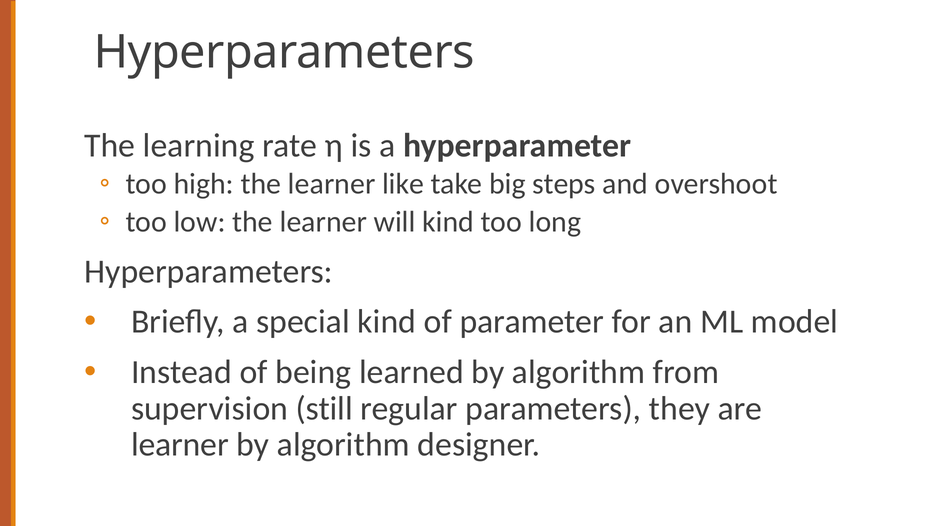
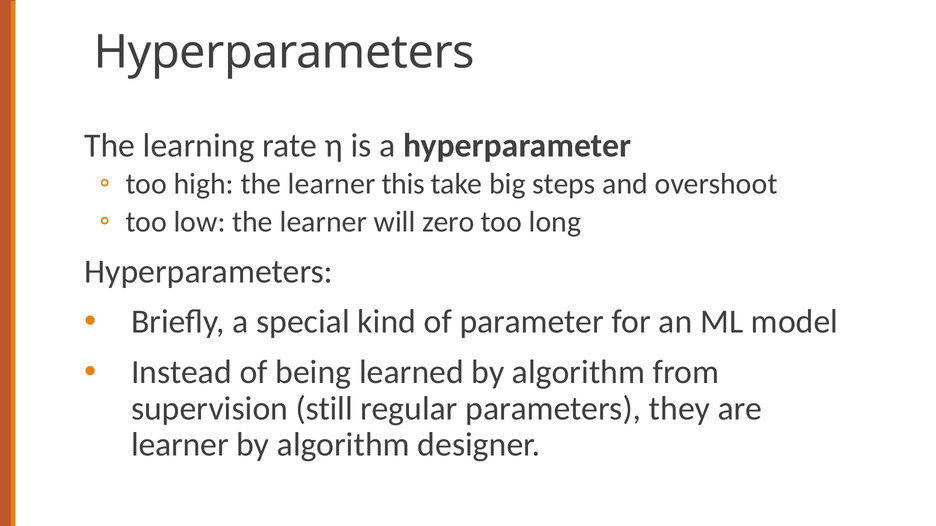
like: like -> this
will kind: kind -> zero
